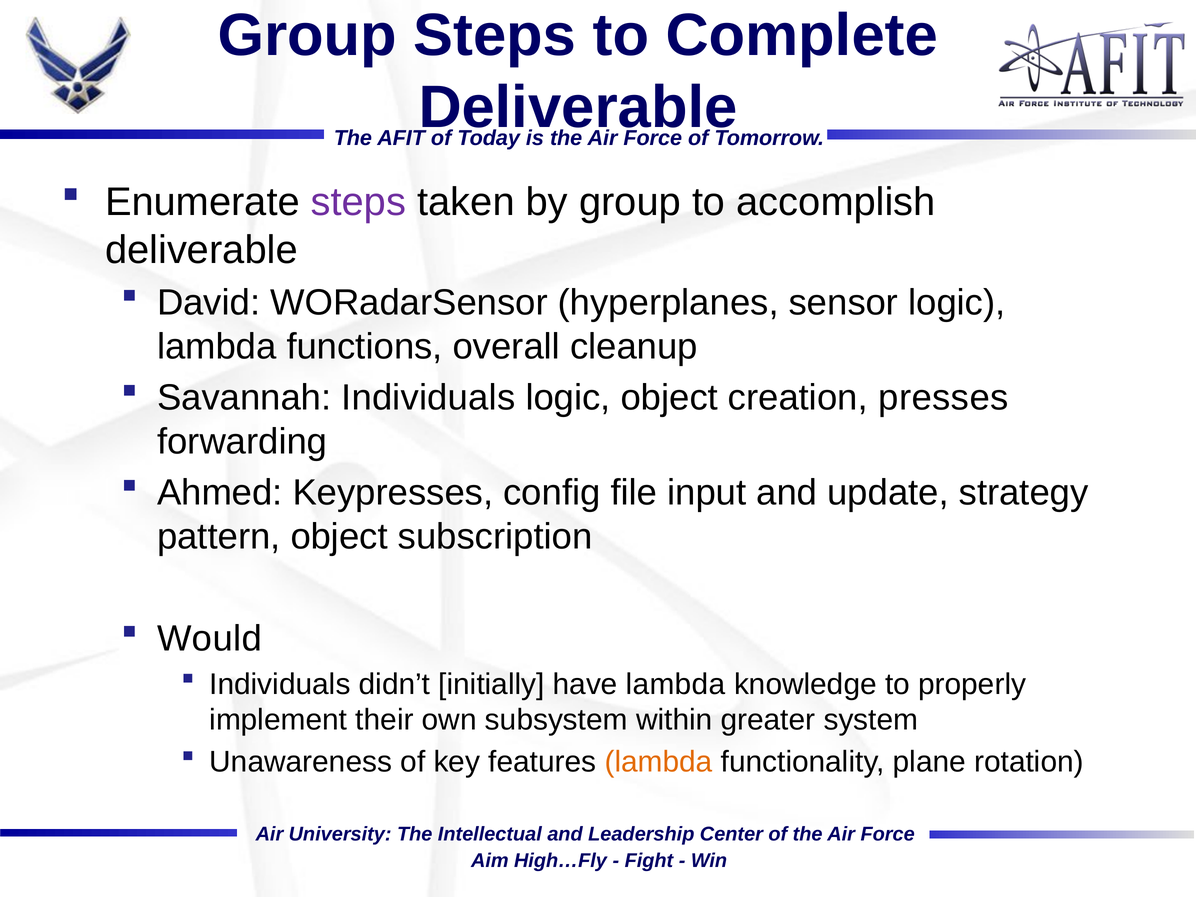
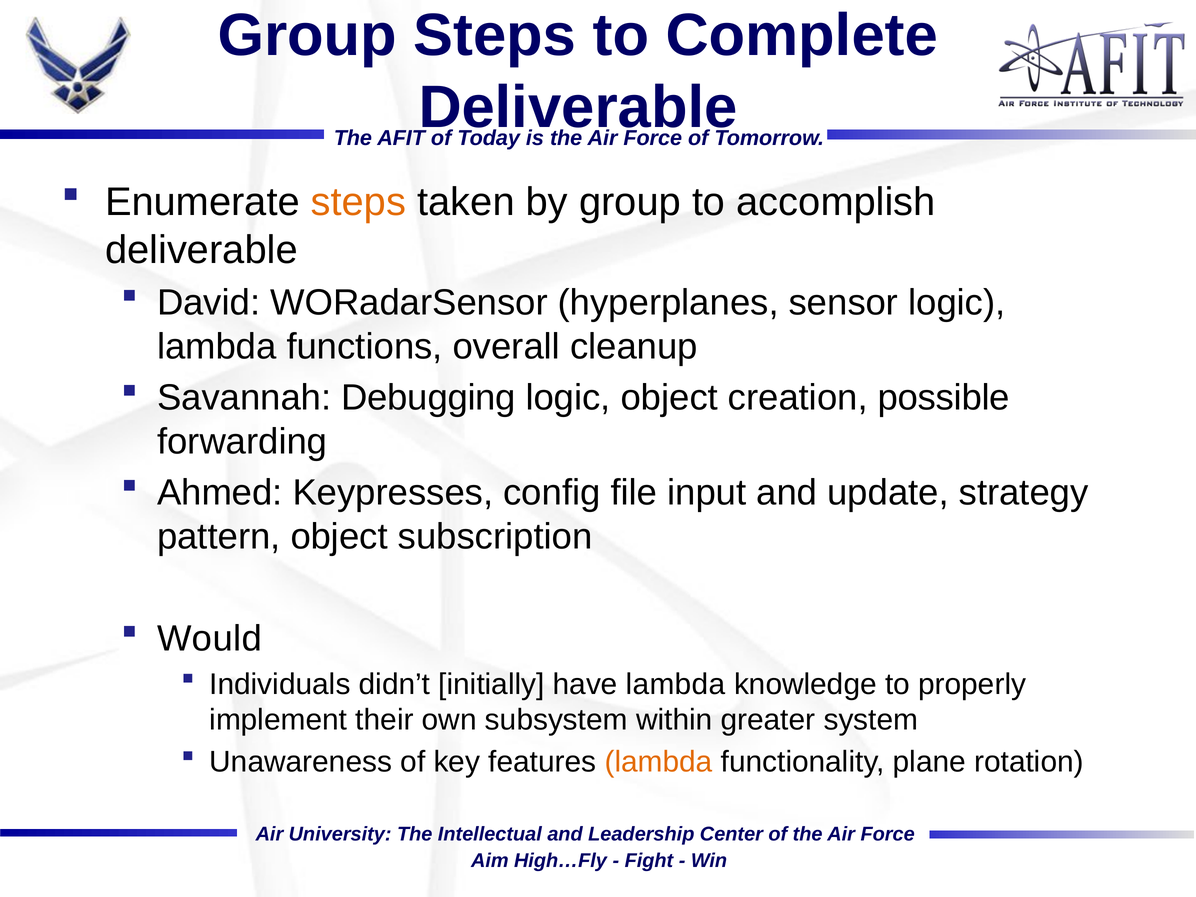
steps at (358, 202) colour: purple -> orange
Savannah Individuals: Individuals -> Debugging
presses: presses -> possible
